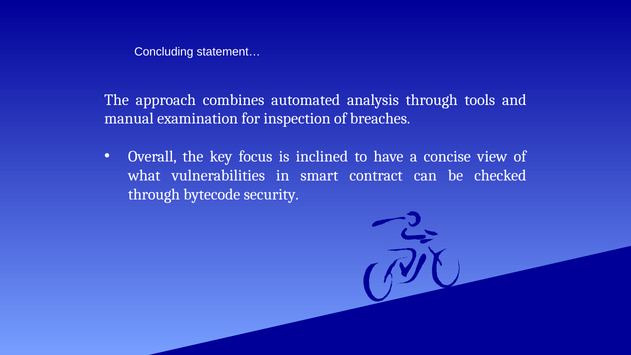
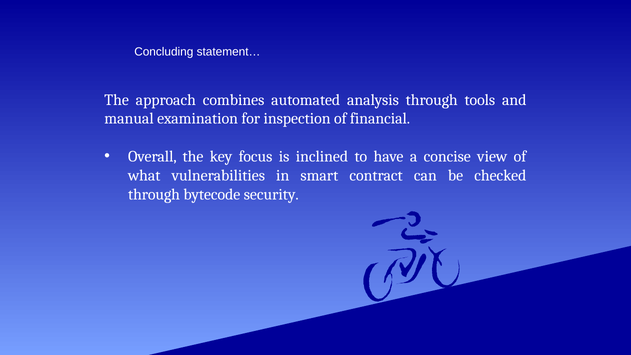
breaches: breaches -> financial
